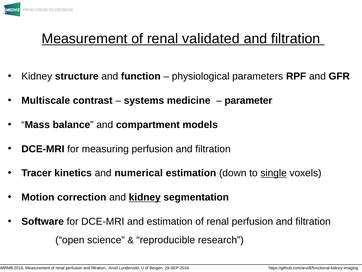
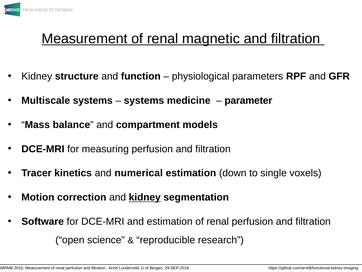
validated: validated -> magnetic
Multiscale contrast: contrast -> systems
single underline: present -> none
